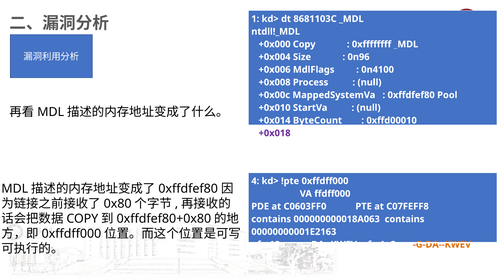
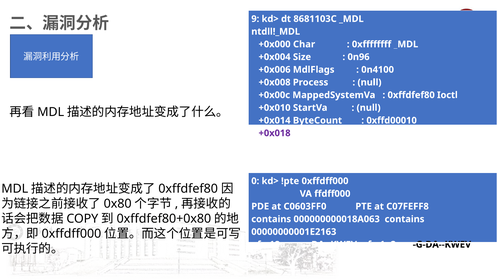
1: 1 -> 9
+0x000 Copy: Copy -> Char
Pool: Pool -> Ioctl
4: 4 -> 0
G-DA--KWEV colour: orange -> black
